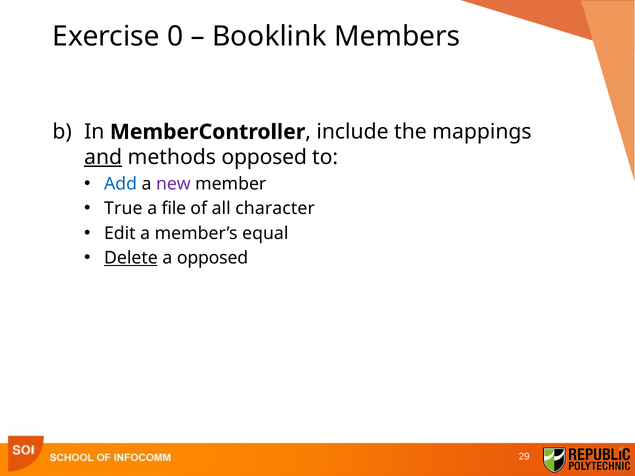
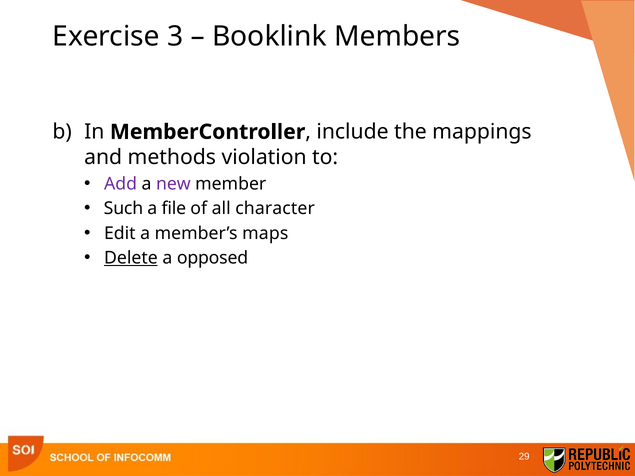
0: 0 -> 3
and underline: present -> none
methods opposed: opposed -> violation
Add colour: blue -> purple
True: True -> Such
equal: equal -> maps
